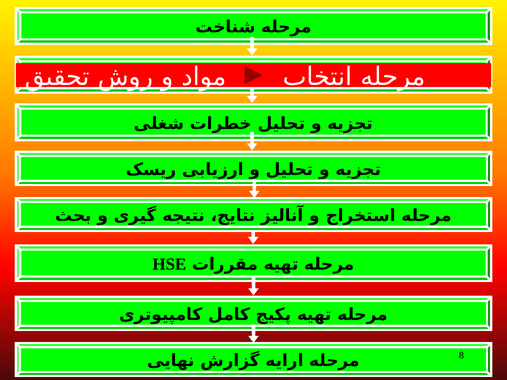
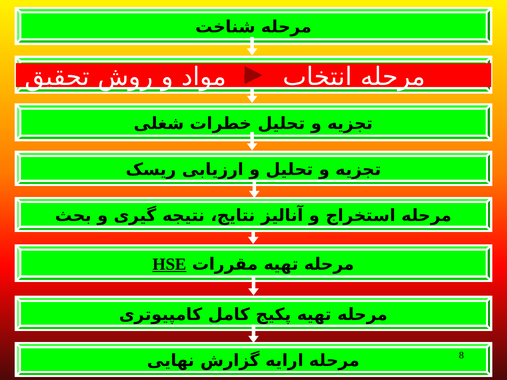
HSE underline: none -> present
